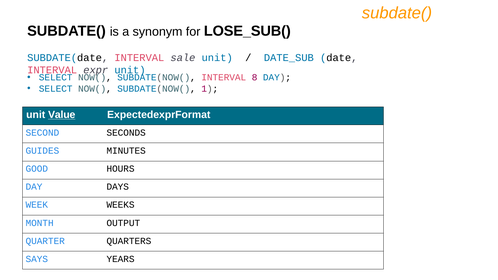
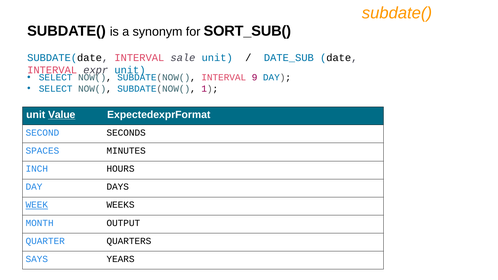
LOSE_SUB(: LOSE_SUB( -> SORT_SUB(
8: 8 -> 9
GUIDES: GUIDES -> SPACES
GOOD: GOOD -> INCH
WEEK underline: none -> present
